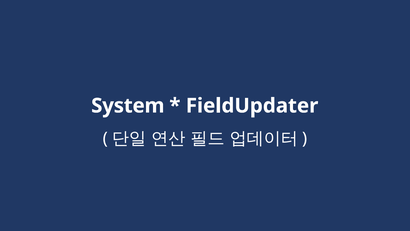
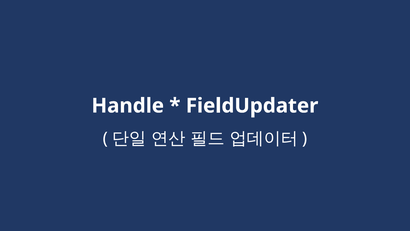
System: System -> Handle
